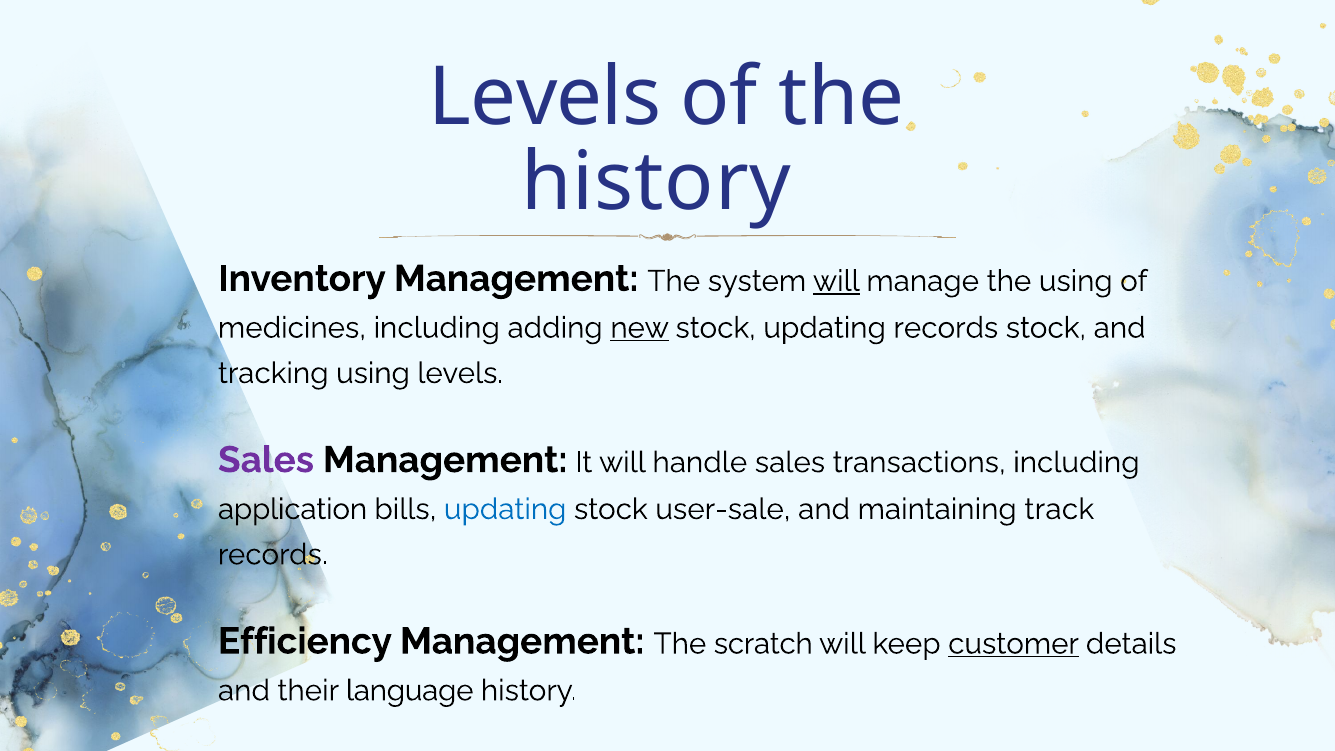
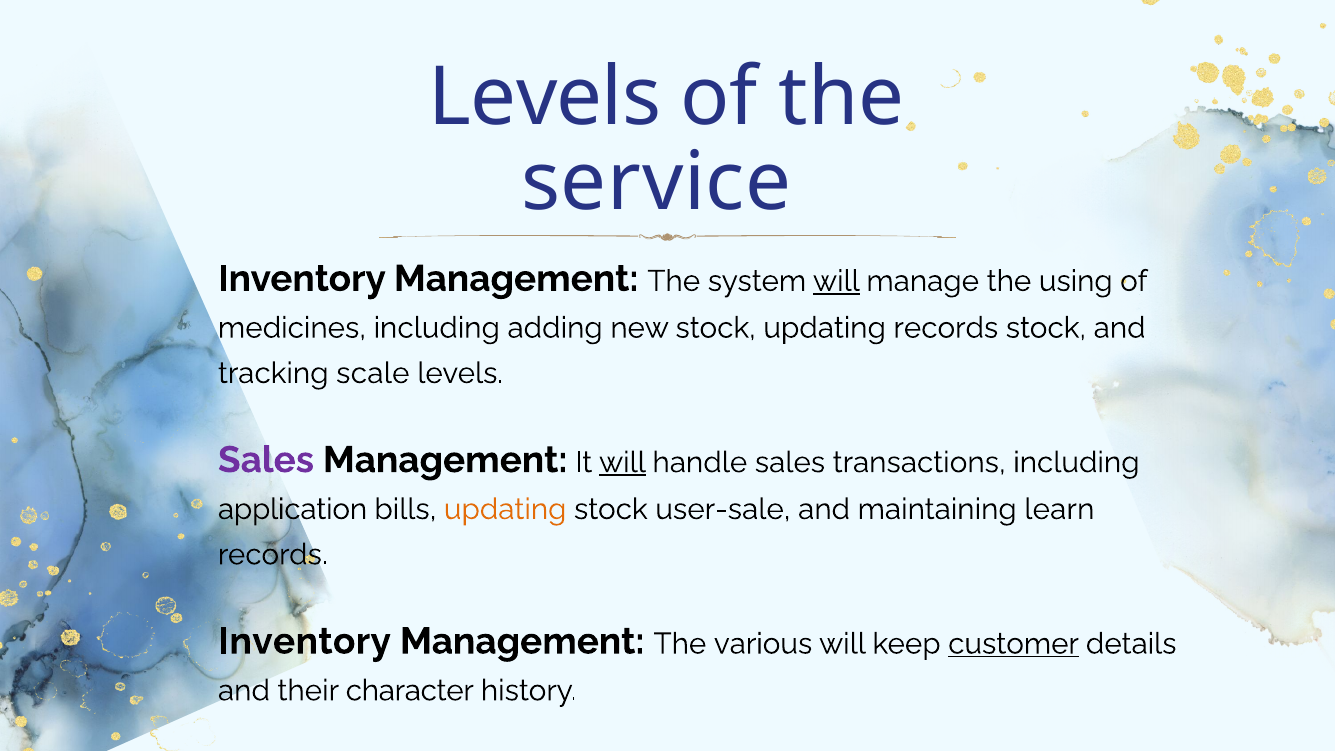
history at (656, 182): history -> service
new underline: present -> none
tracking using: using -> scale
will at (622, 462) underline: none -> present
updating at (505, 509) colour: blue -> orange
track: track -> learn
Efficiency at (305, 641): Efficiency -> Inventory
scratch: scratch -> various
language: language -> character
